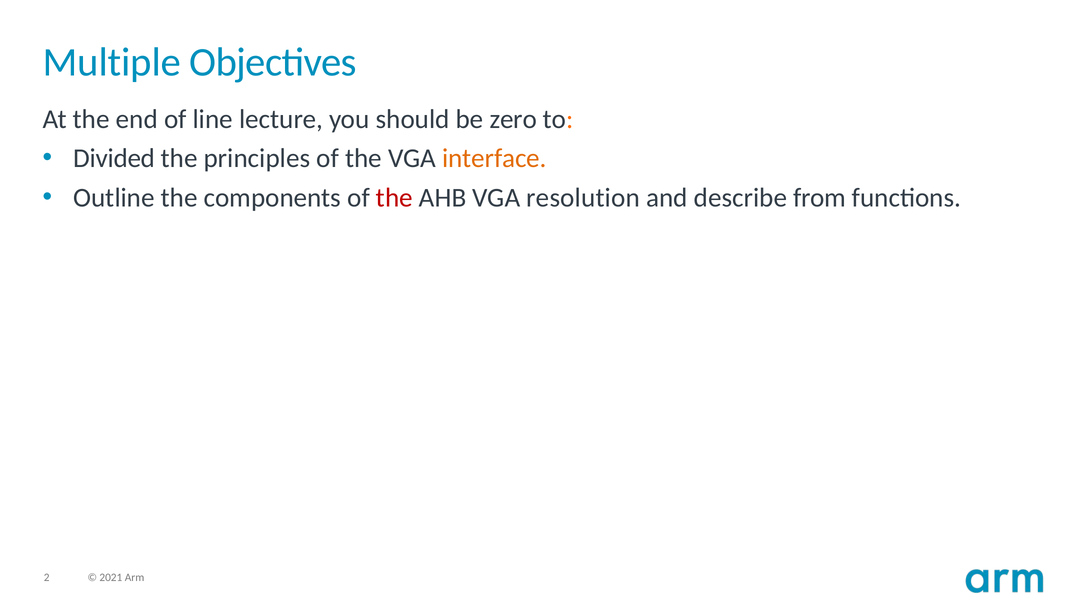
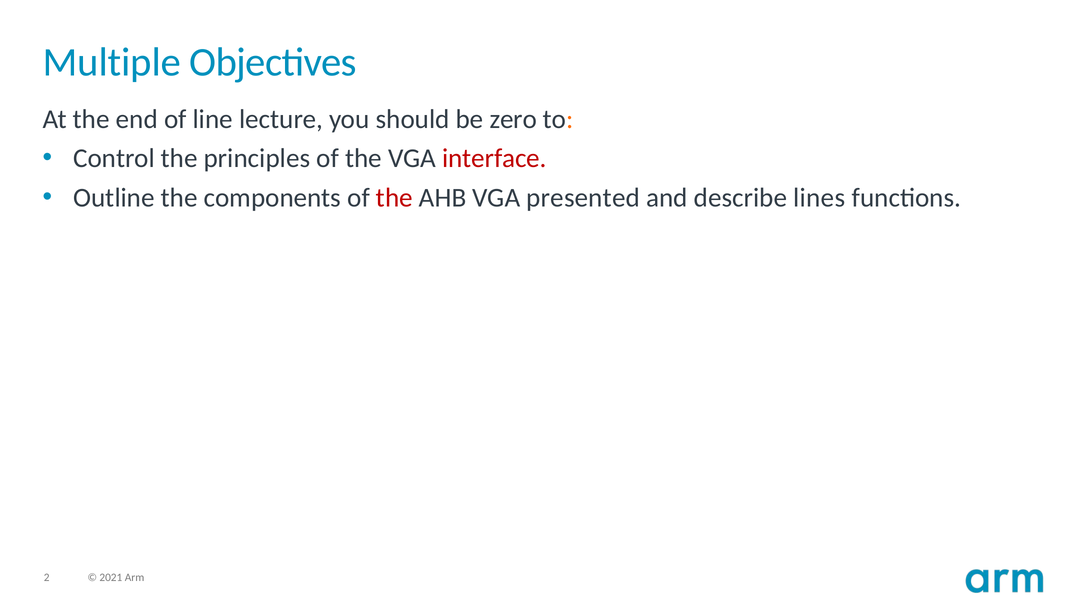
Divided: Divided -> Control
interface colour: orange -> red
resolution: resolution -> presented
from: from -> lines
